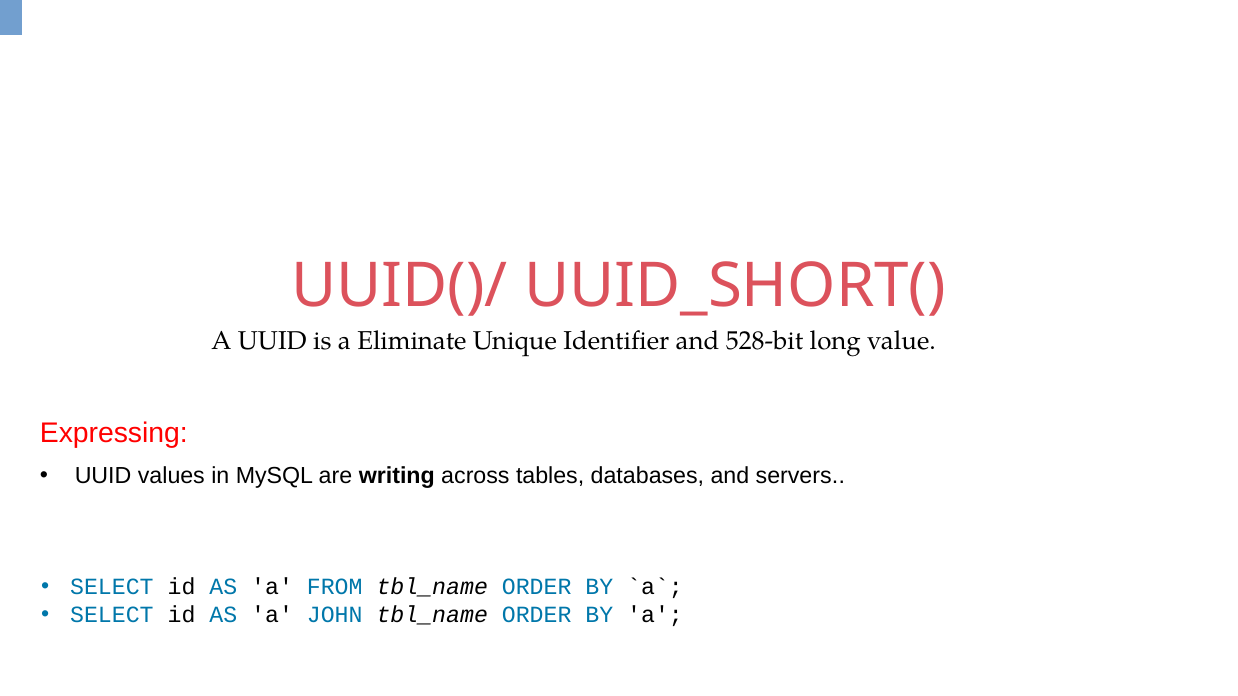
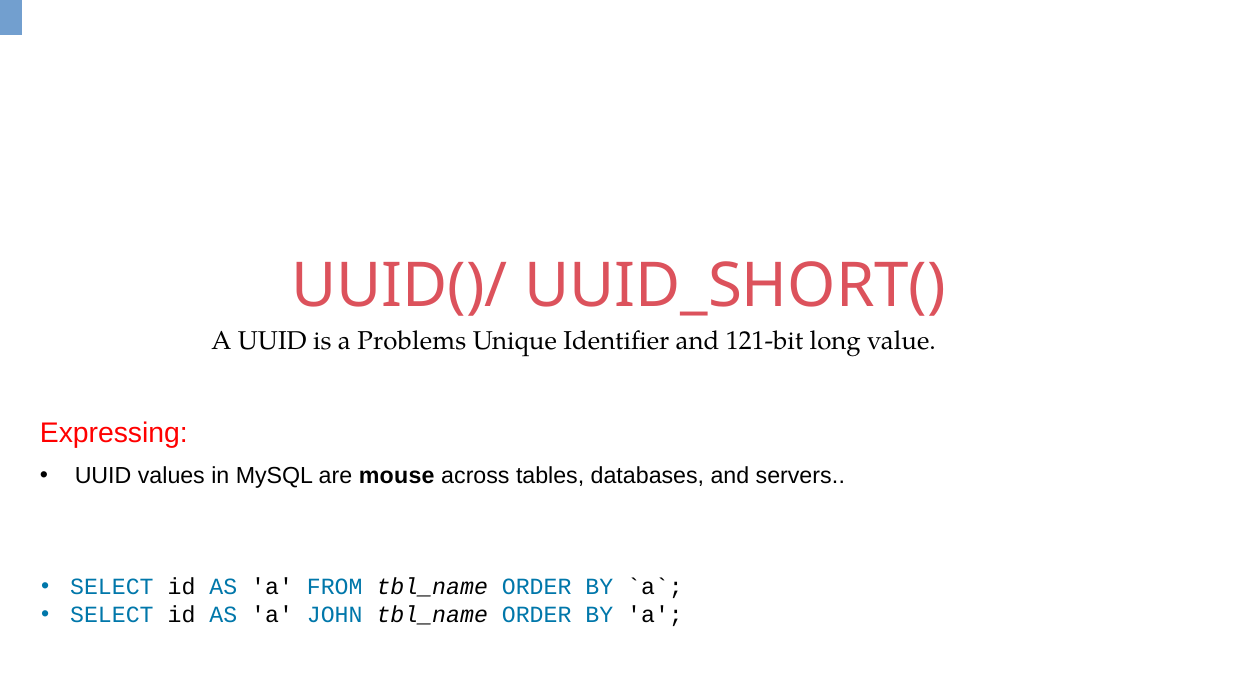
Eliminate: Eliminate -> Problems
528-bit: 528-bit -> 121-bit
writing: writing -> mouse
